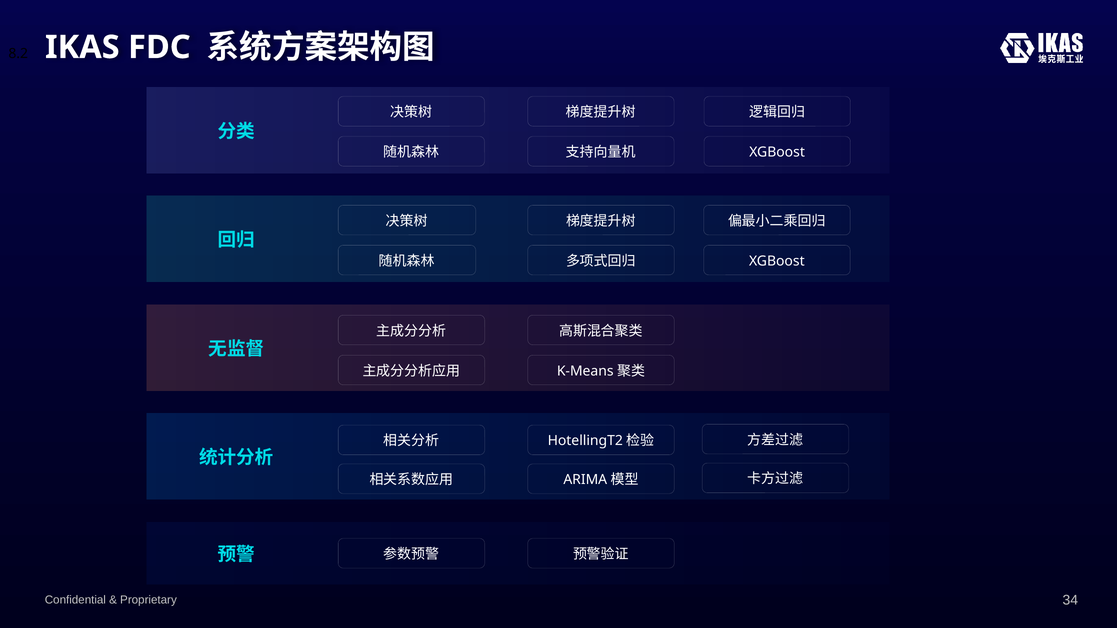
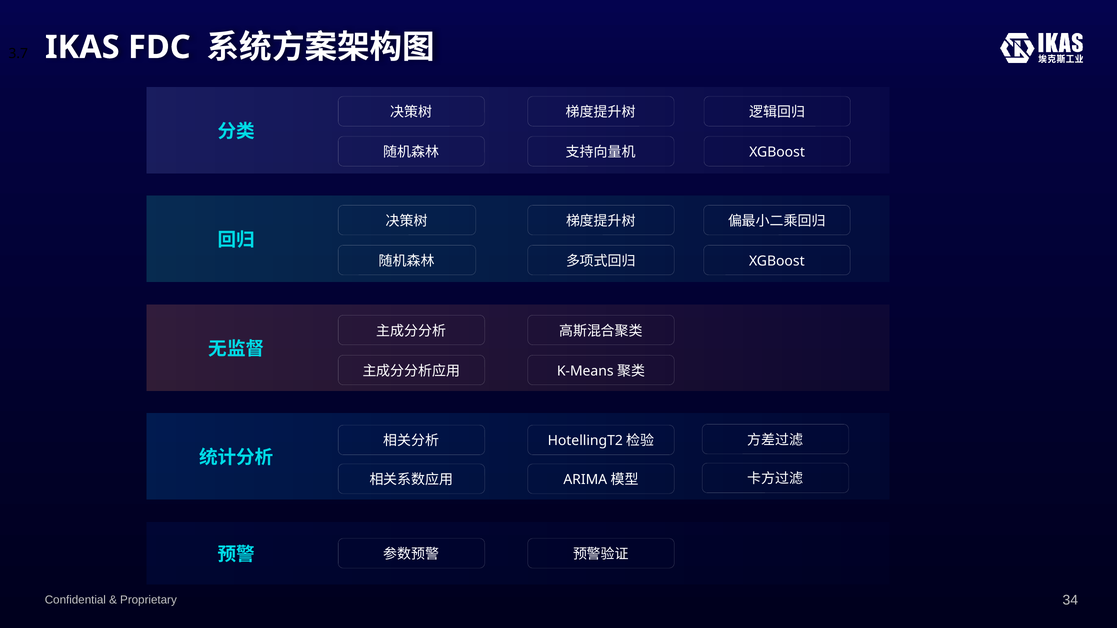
8.2: 8.2 -> 3.7
